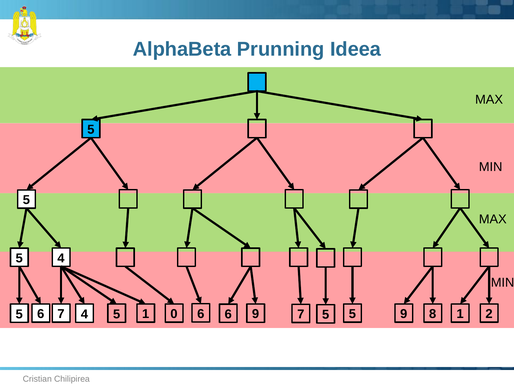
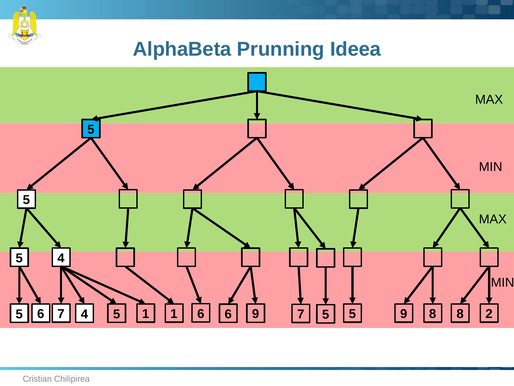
7 0: 0 -> 1
9 1: 1 -> 8
